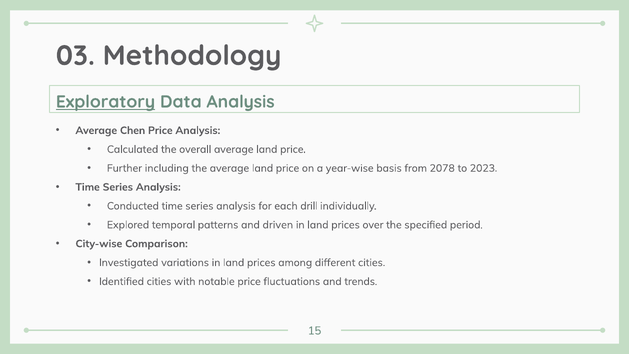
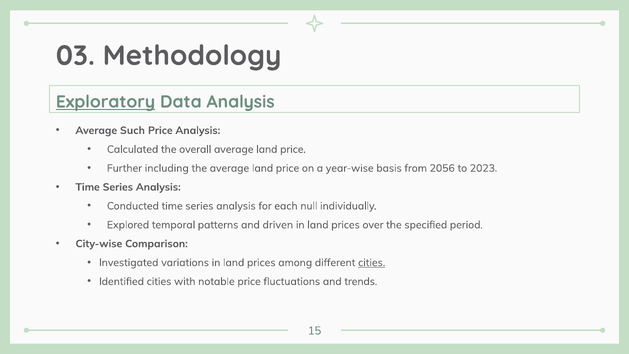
Chen: Chen -> Such
2078: 2078 -> 2056
drill: drill -> null
cities at (372, 263) underline: none -> present
